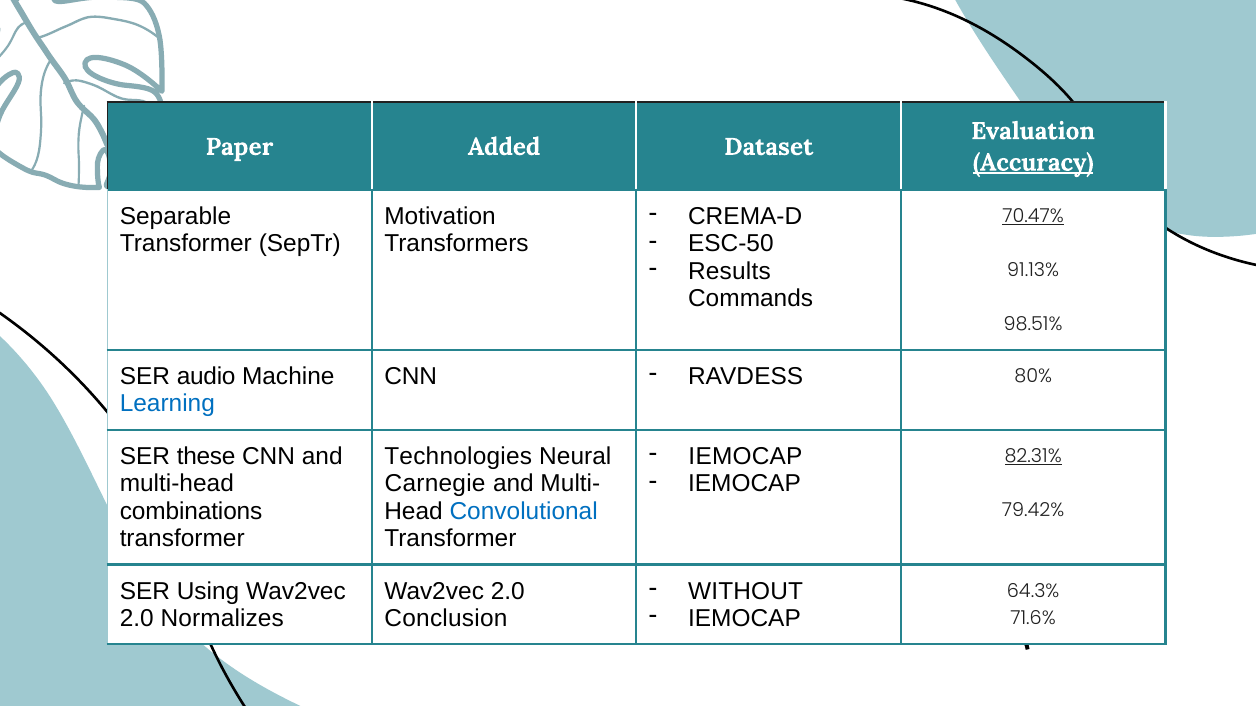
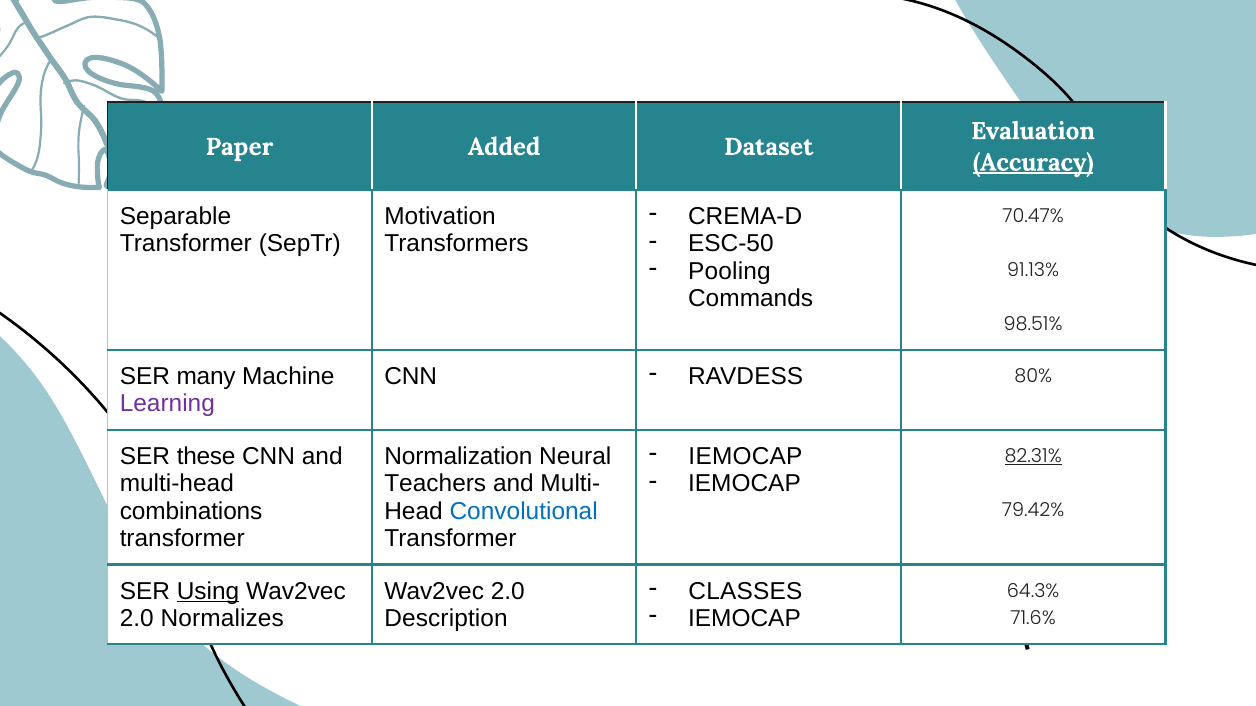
70.47% underline: present -> none
Results: Results -> Pooling
audio: audio -> many
Learning colour: blue -> purple
Technologies: Technologies -> Normalization
Carnegie: Carnegie -> Teachers
WITHOUT: WITHOUT -> CLASSES
Using underline: none -> present
Conclusion: Conclusion -> Description
